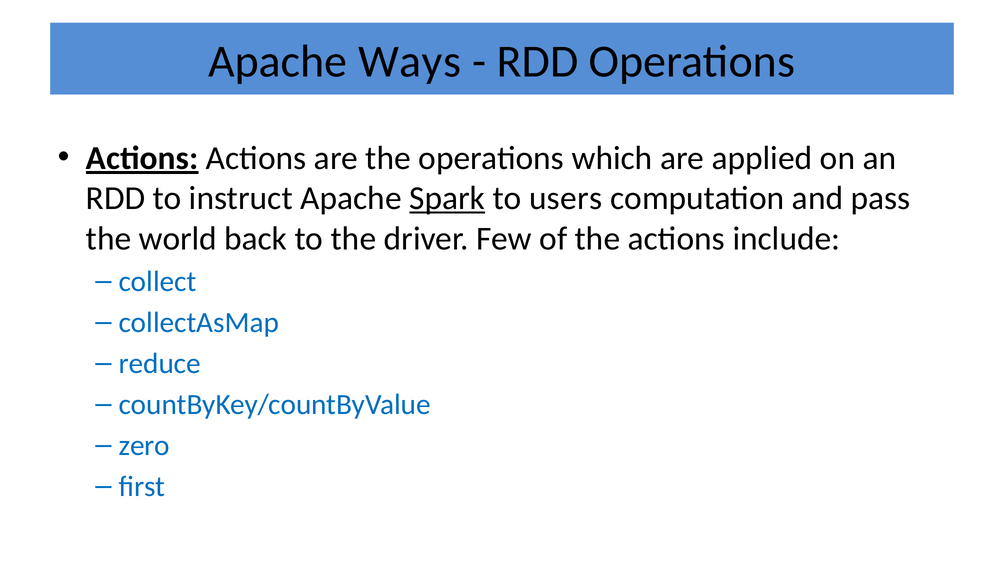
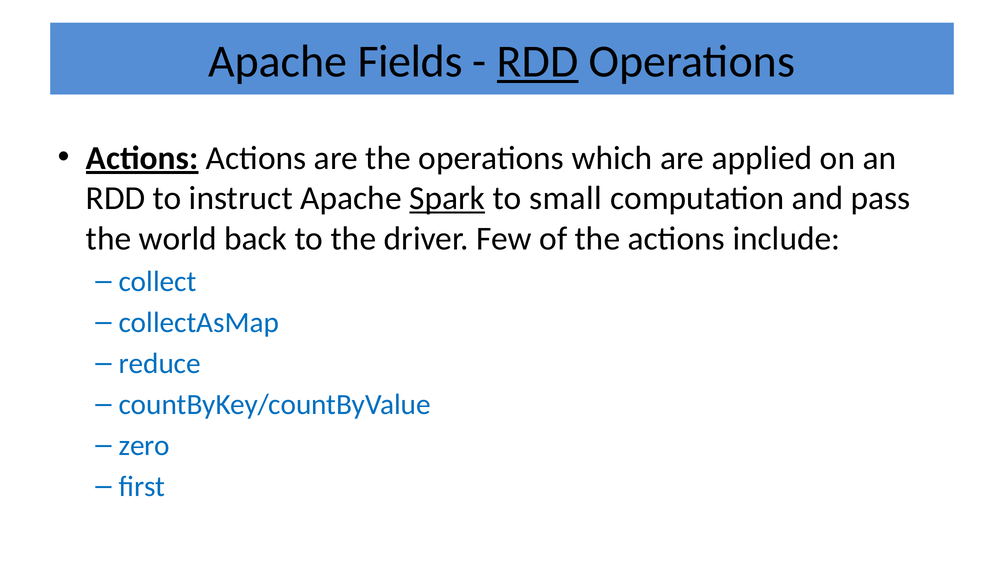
Ways: Ways -> Fields
RDD at (538, 62) underline: none -> present
users: users -> small
